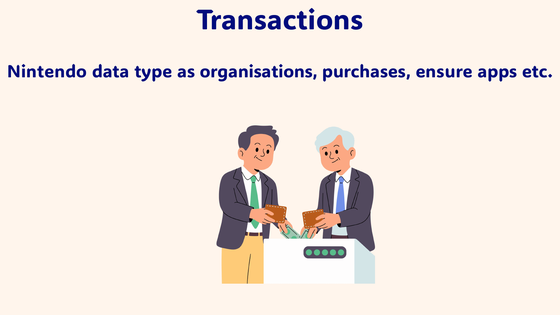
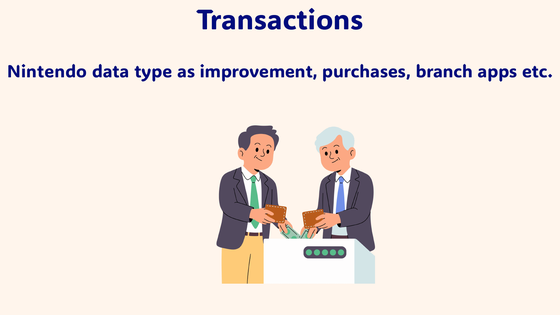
organisations: organisations -> improvement
ensure: ensure -> branch
